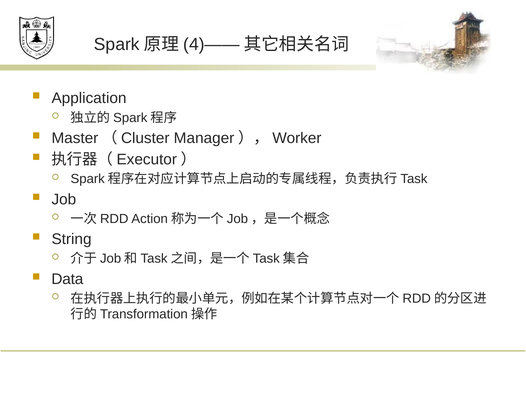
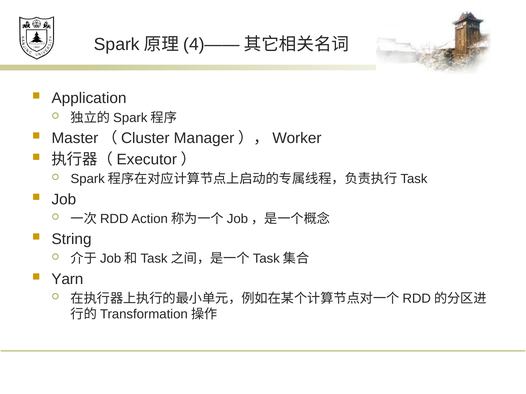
Data: Data -> Yarn
